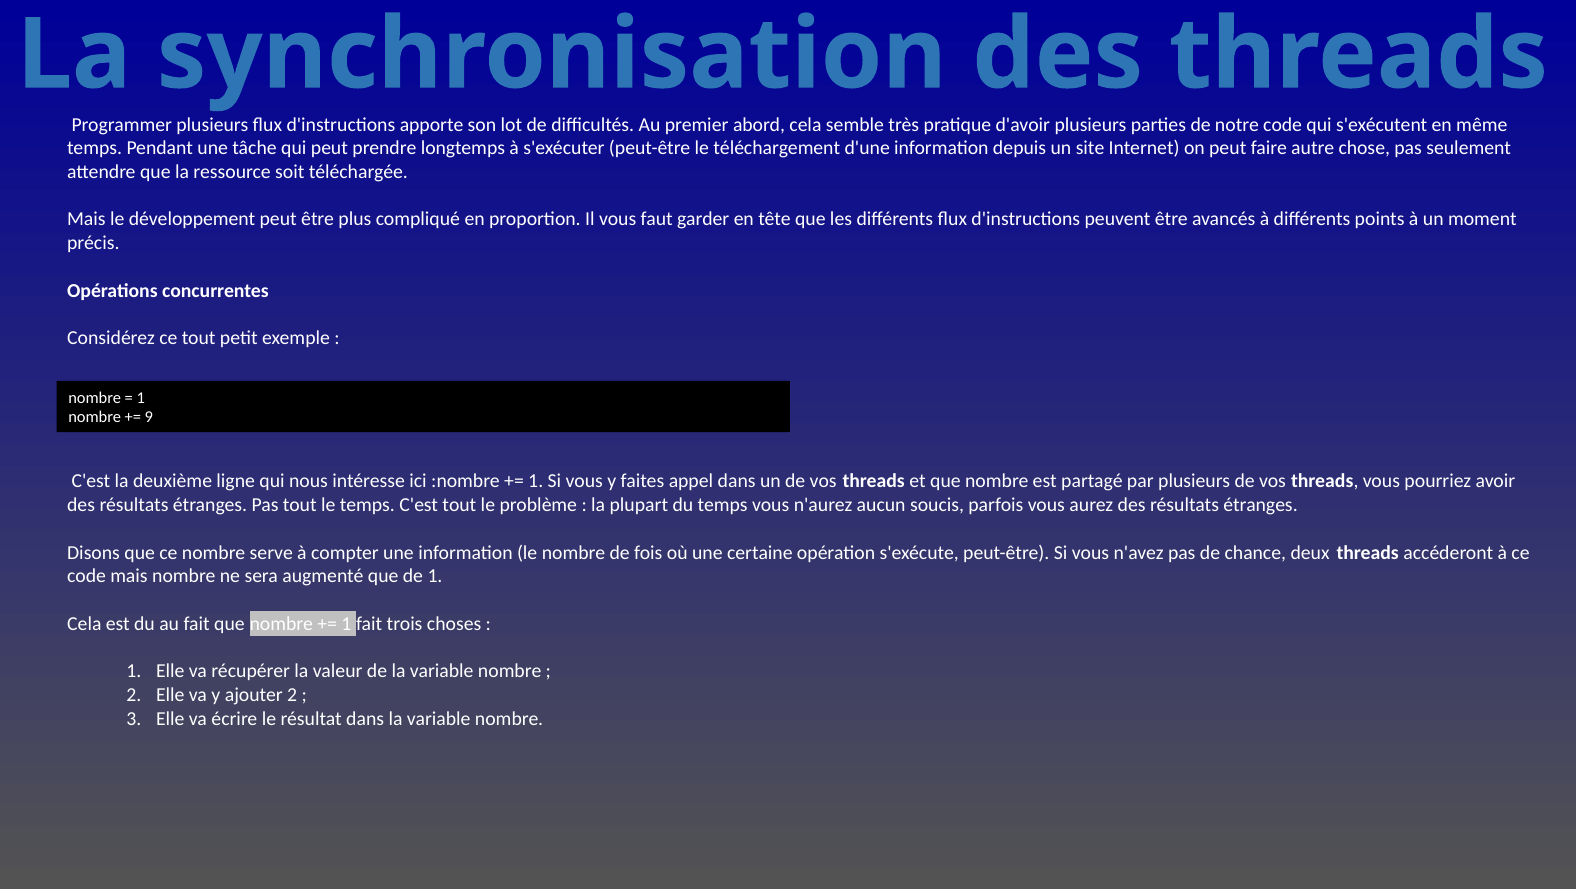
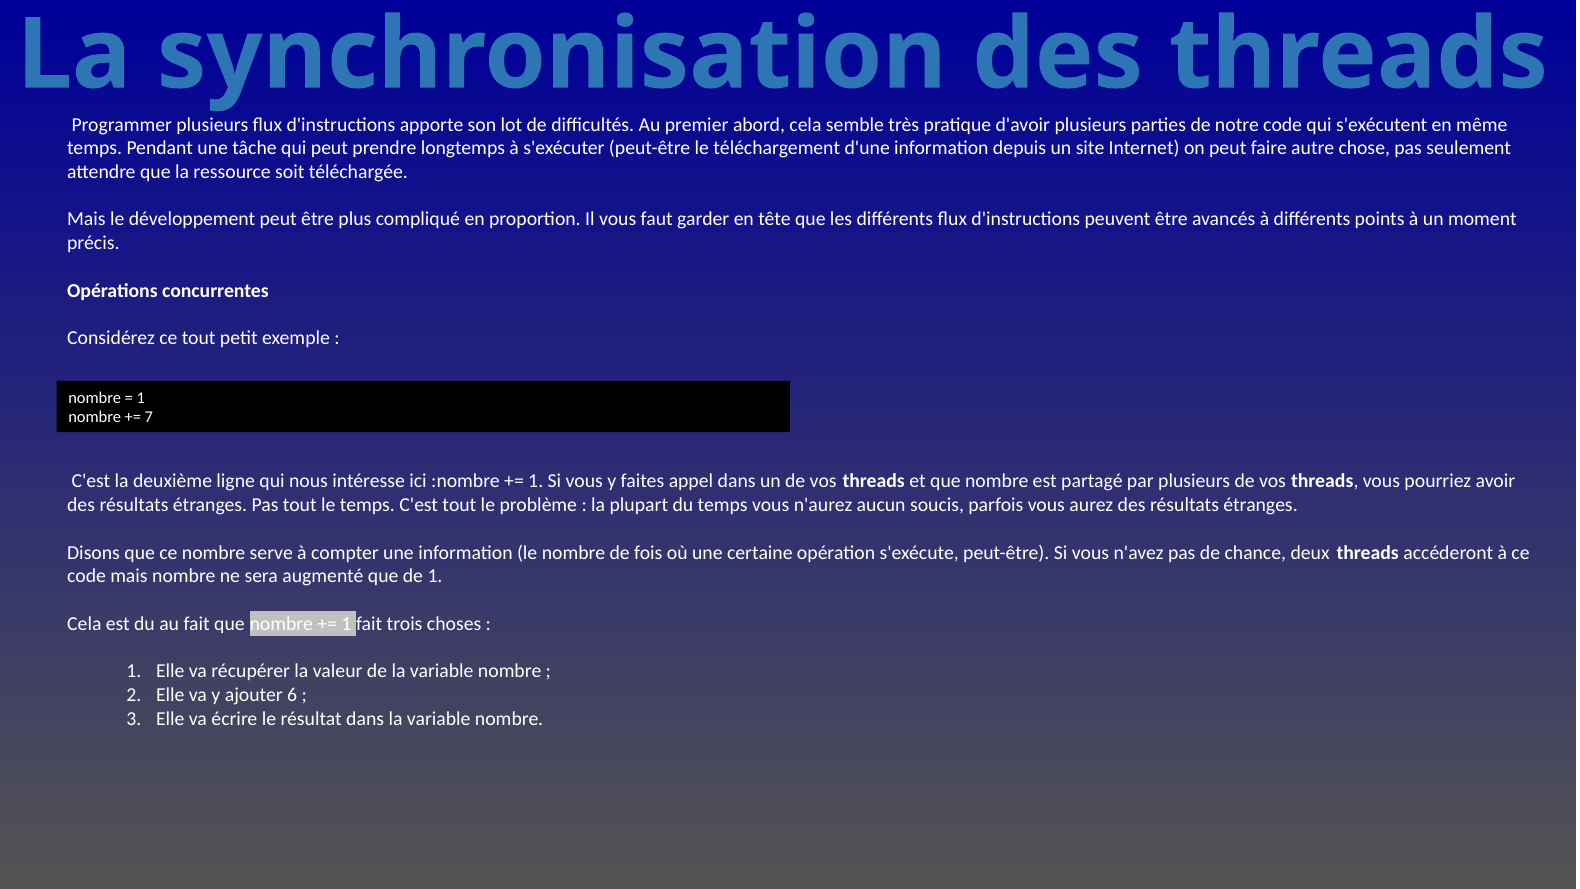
9: 9 -> 7
ajouter 2: 2 -> 6
